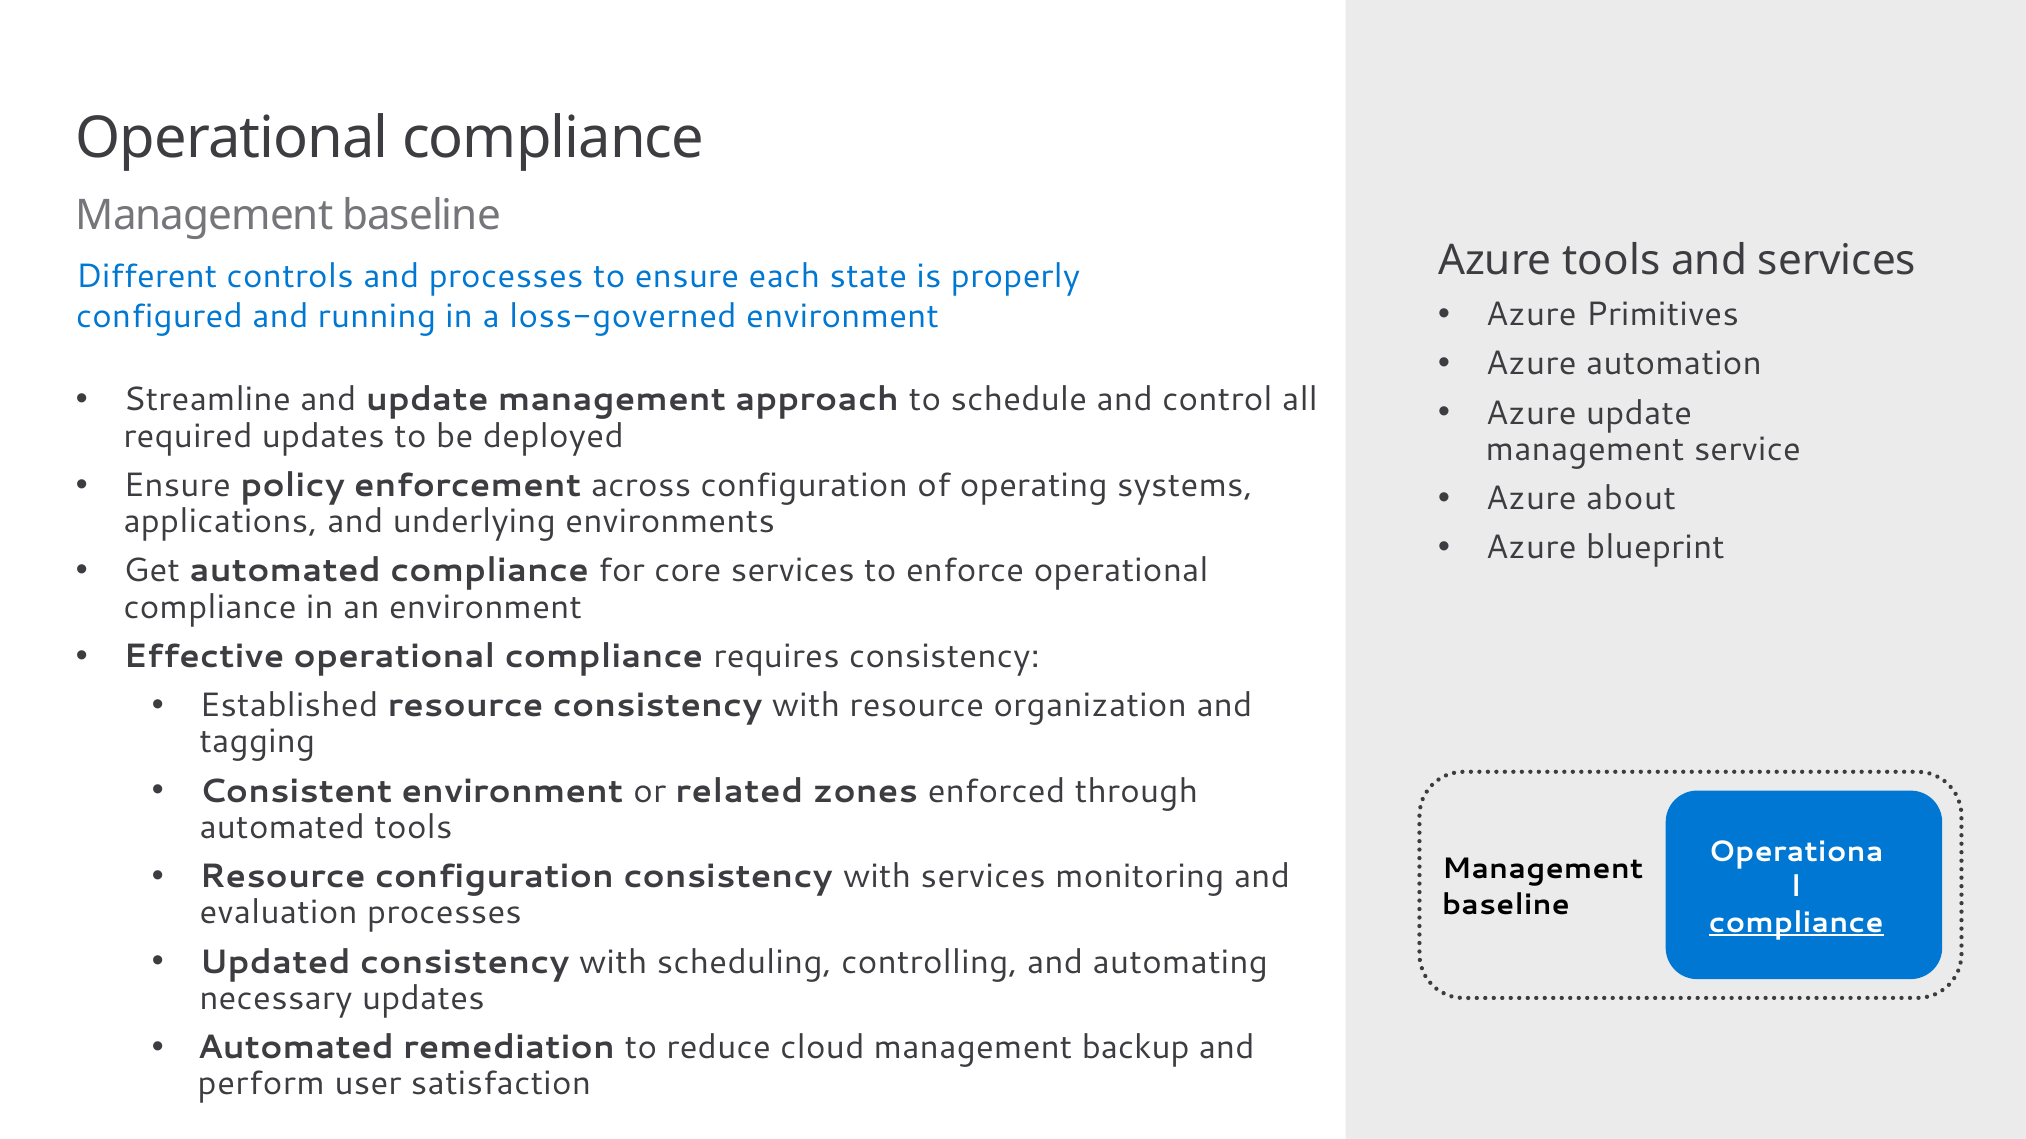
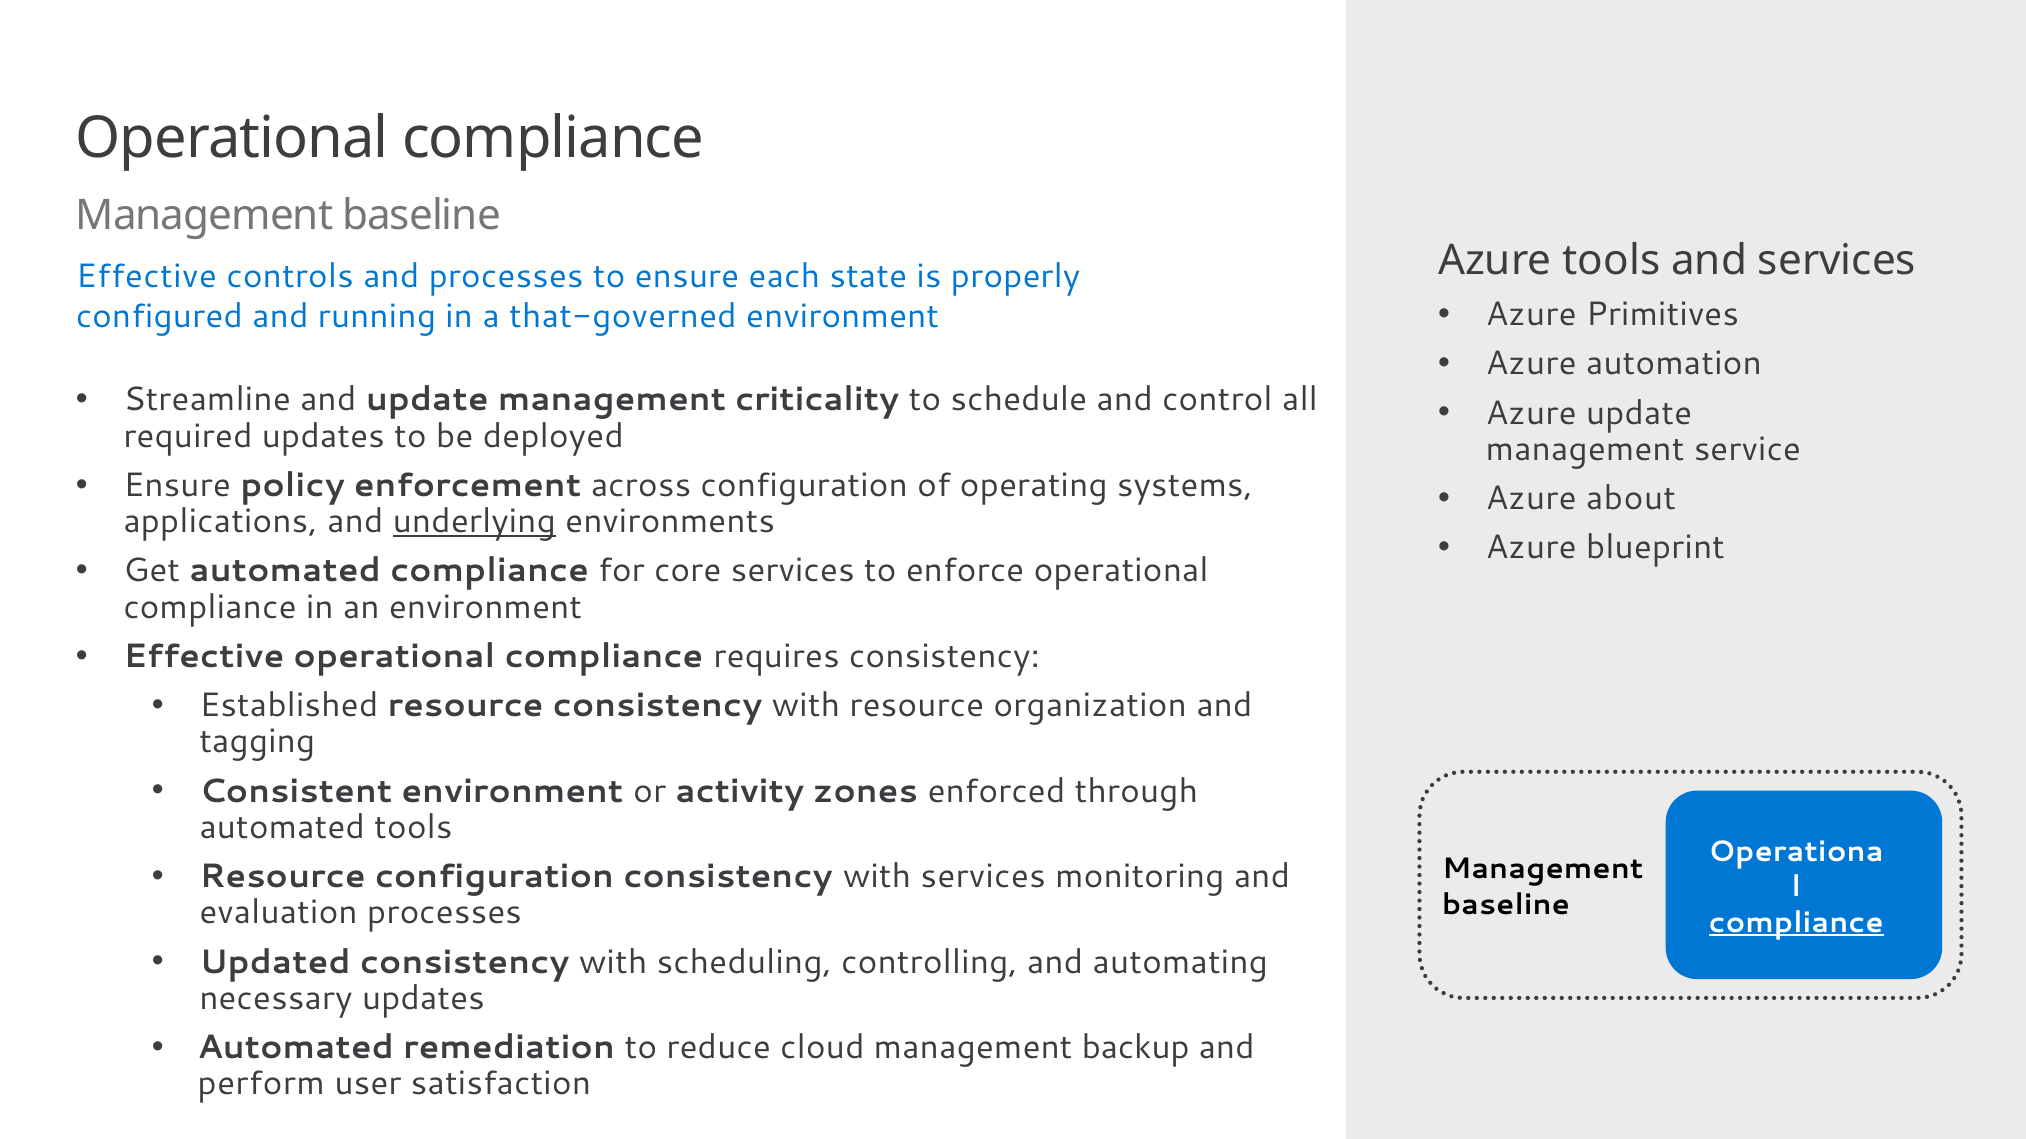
Different at (147, 276): Different -> Effective
loss-governed: loss-governed -> that-governed
approach: approach -> criticality
underlying underline: none -> present
related: related -> activity
